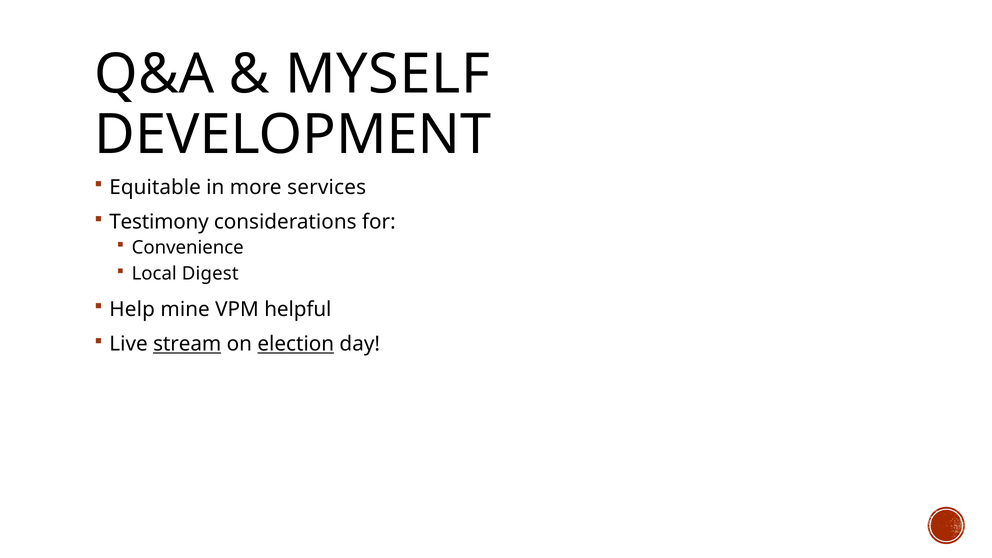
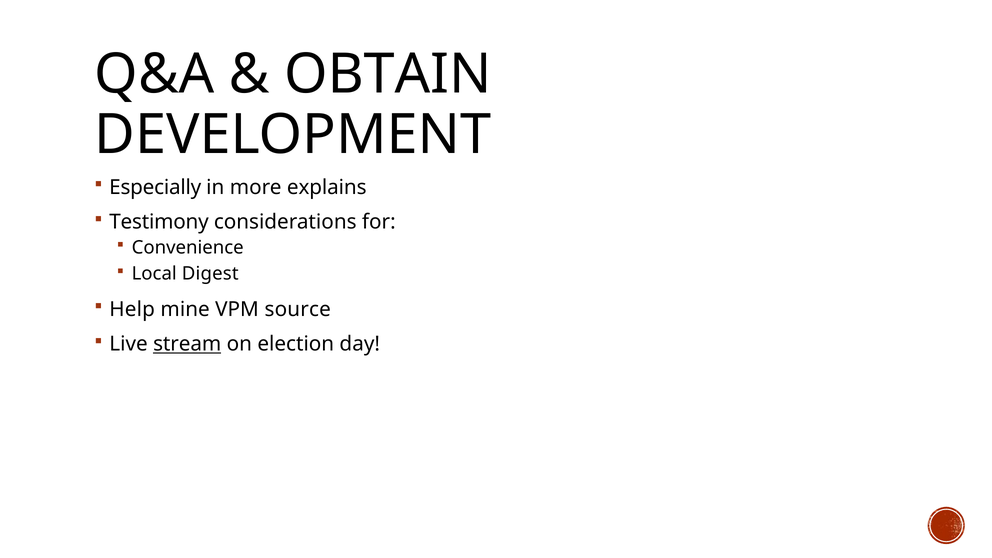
MYSELF: MYSELF -> OBTAIN
Equitable: Equitable -> Especially
services: services -> explains
helpful: helpful -> source
election underline: present -> none
